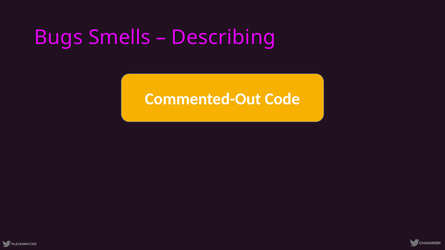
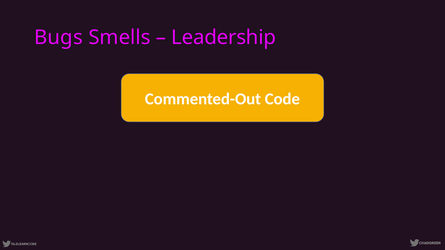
Describing: Describing -> Leadership
